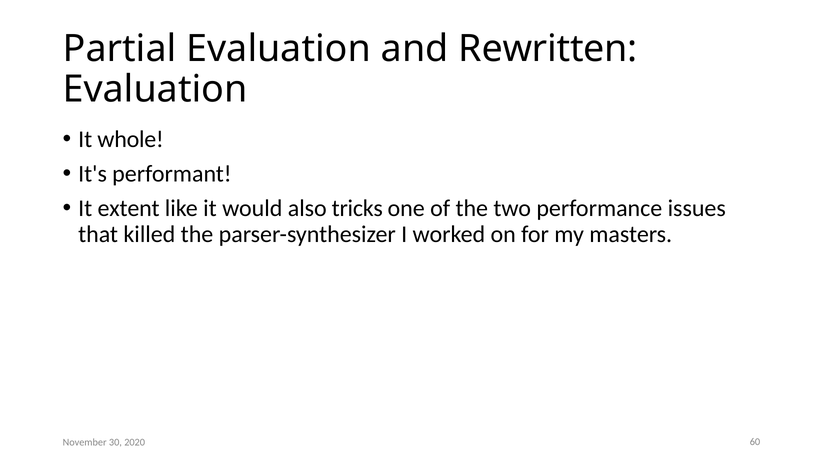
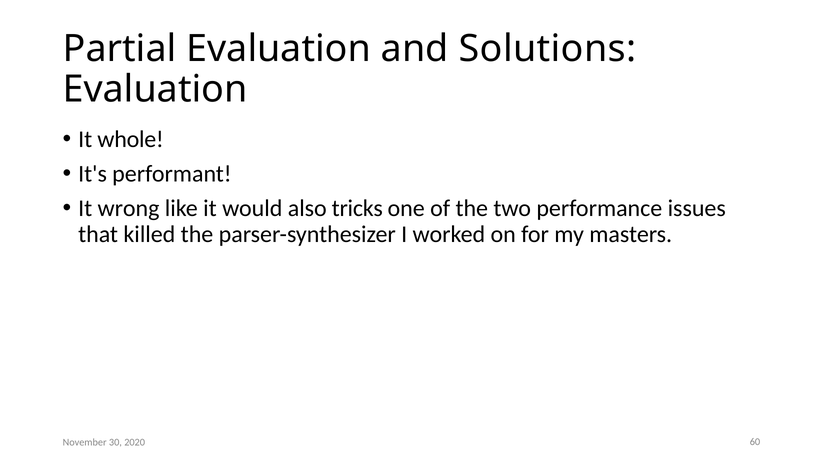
Rewritten: Rewritten -> Solutions
extent: extent -> wrong
